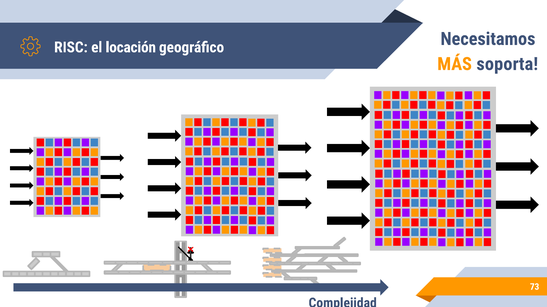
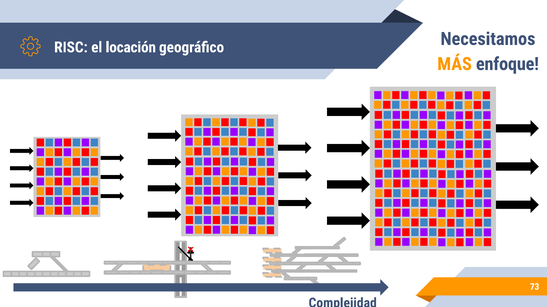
soporta: soporta -> enfoque
